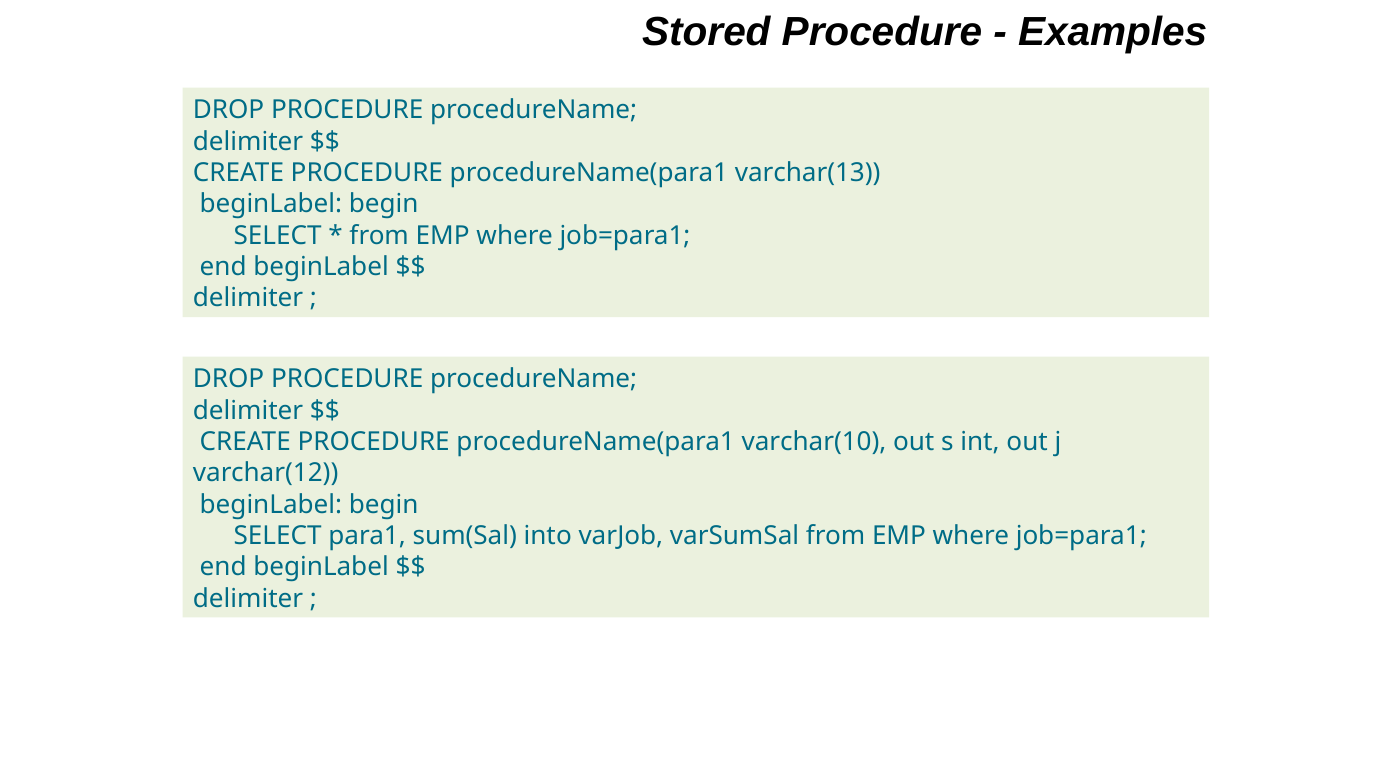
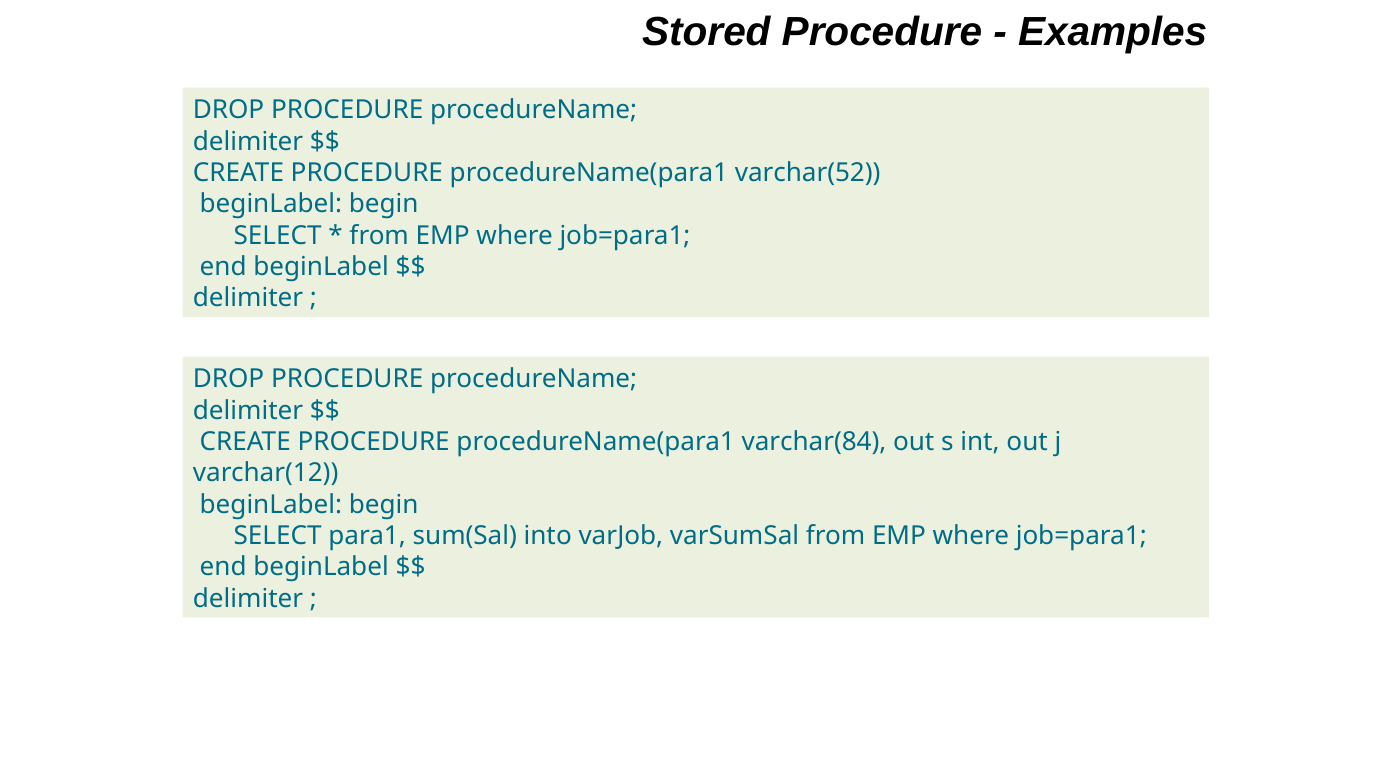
varchar(13: varchar(13 -> varchar(52
varchar(10: varchar(10 -> varchar(84
